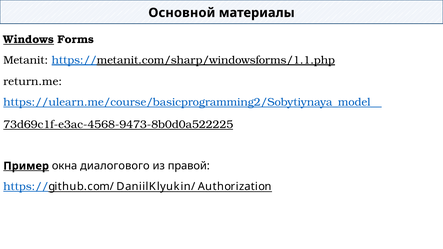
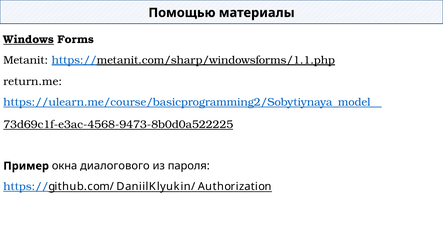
Основной: Основной -> Помощью
Пример underline: present -> none
правой: правой -> пароля
